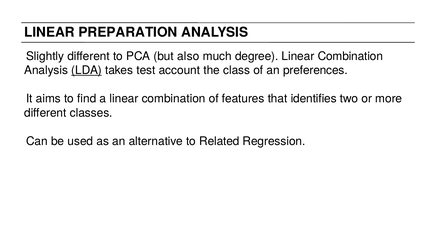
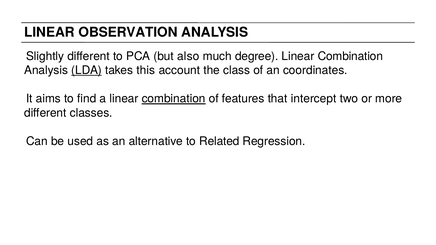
PREPARATION: PREPARATION -> OBSERVATION
test: test -> this
preferences: preferences -> coordinates
combination at (174, 99) underline: none -> present
identifies: identifies -> intercept
